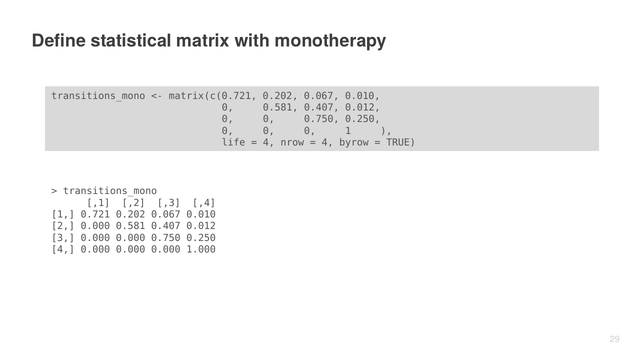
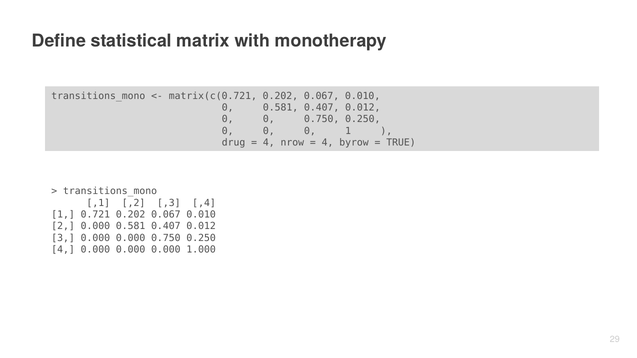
life: life -> drug
